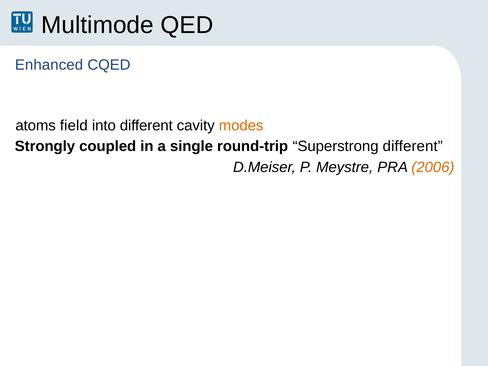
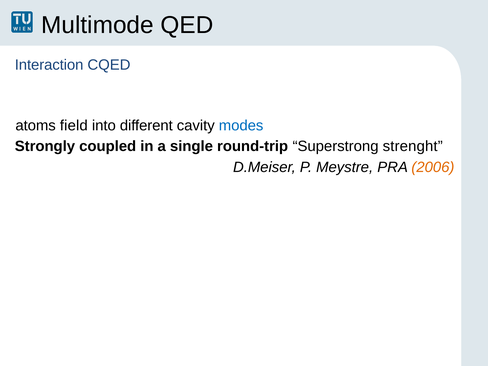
Enhanced: Enhanced -> Interaction
modes colour: orange -> blue
Superstrong different: different -> strenght
